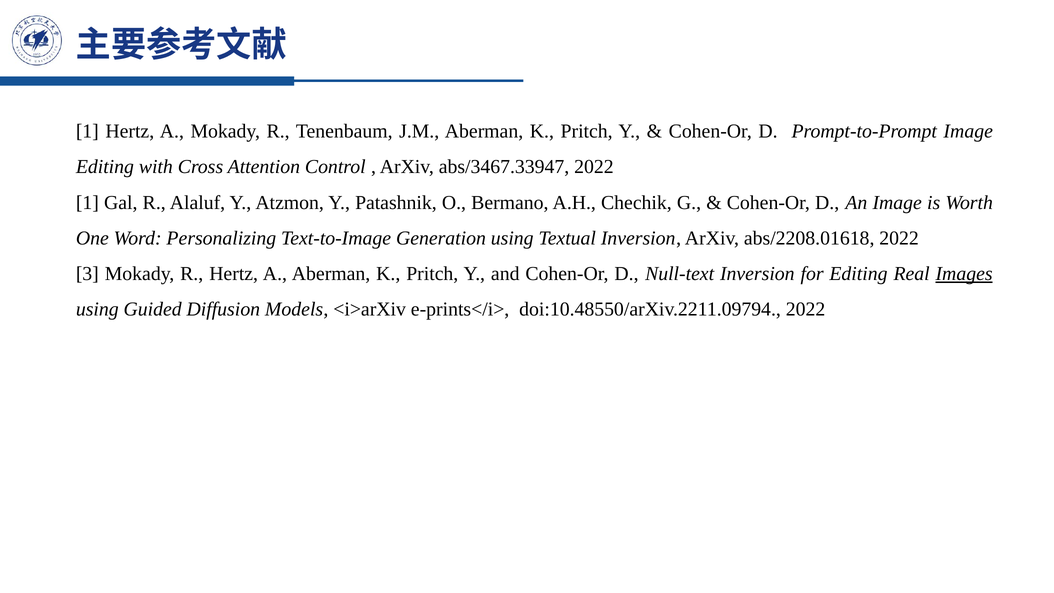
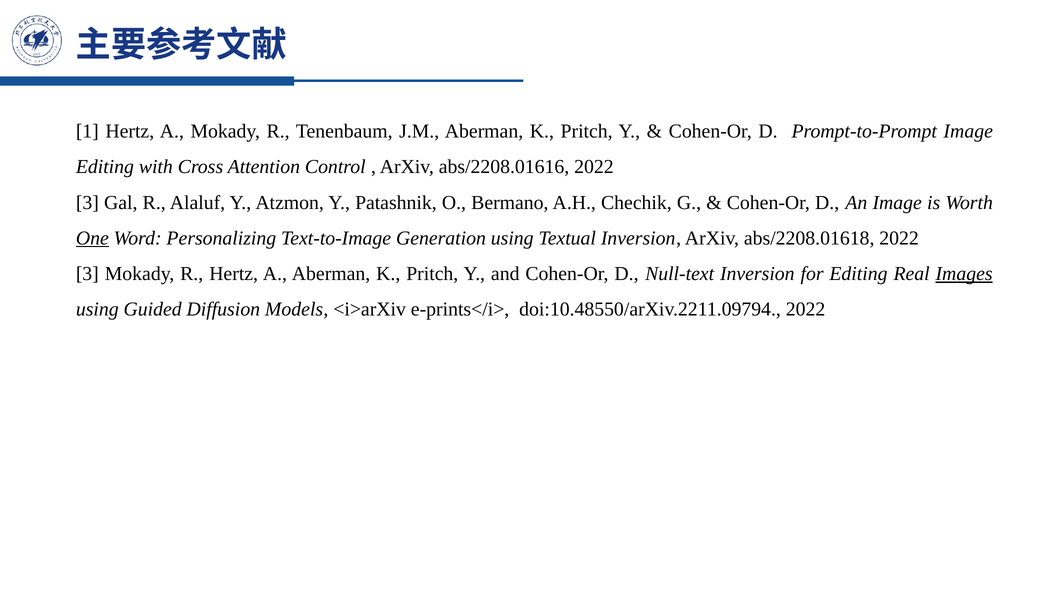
abs/3467.33947: abs/3467.33947 -> abs/2208.01616
1 at (87, 202): 1 -> 3
One underline: none -> present
